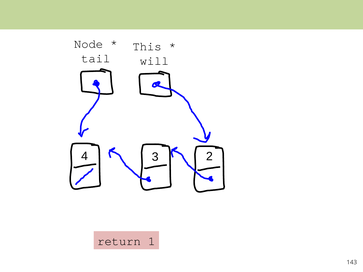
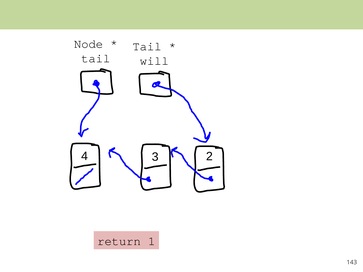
This at (147, 46): This -> Tail
